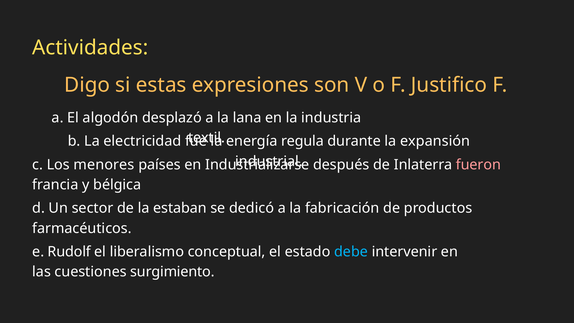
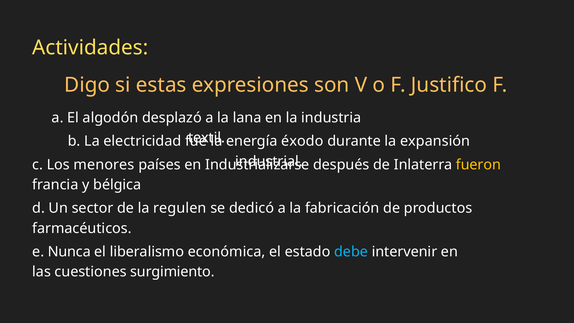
regula: regula -> éxodo
fueron colour: pink -> yellow
estaban: estaban -> regulen
Rudolf: Rudolf -> Nunca
conceptual: conceptual -> económica
